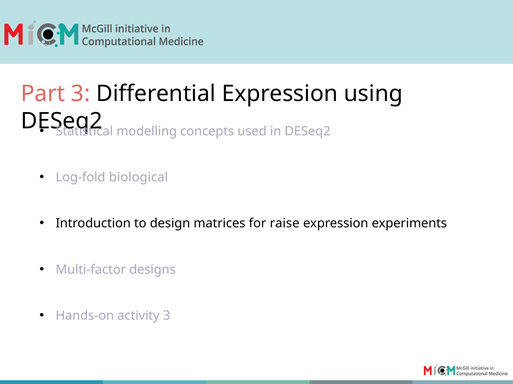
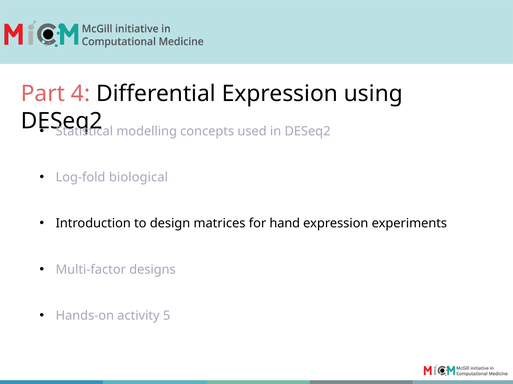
Part 3: 3 -> 4
raise: raise -> hand
activity 3: 3 -> 5
